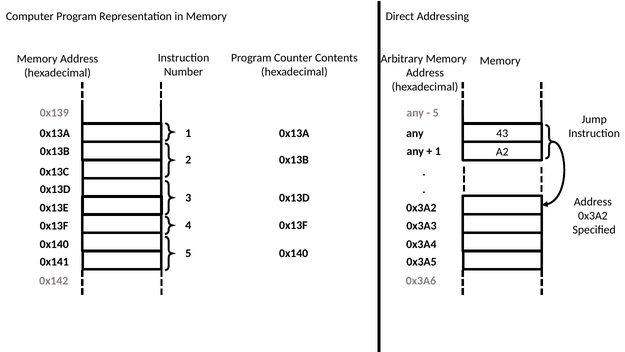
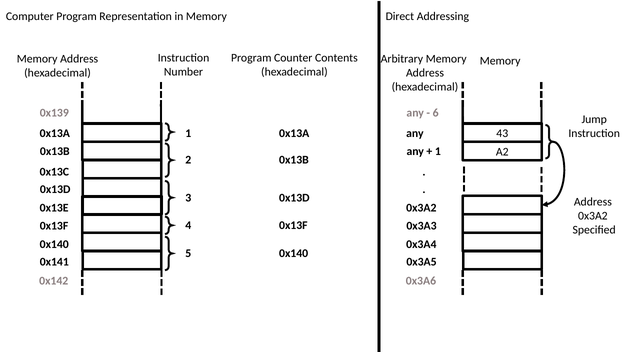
5 at (436, 113): 5 -> 6
